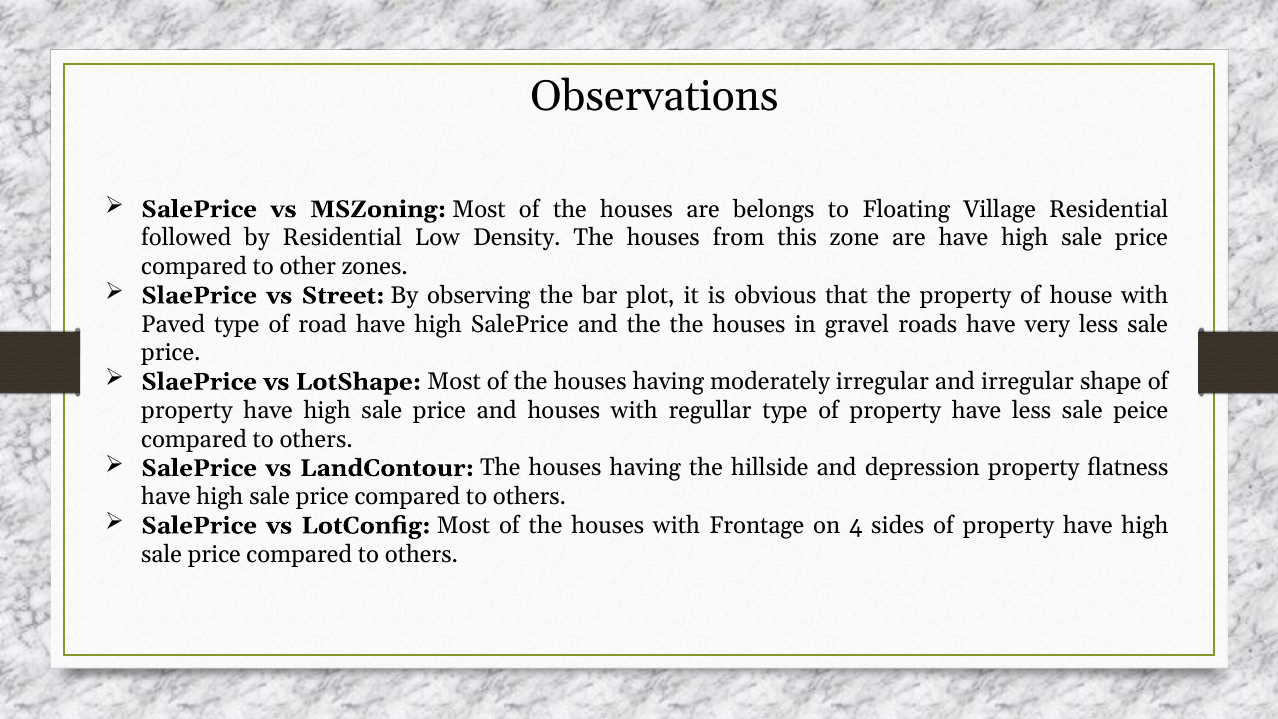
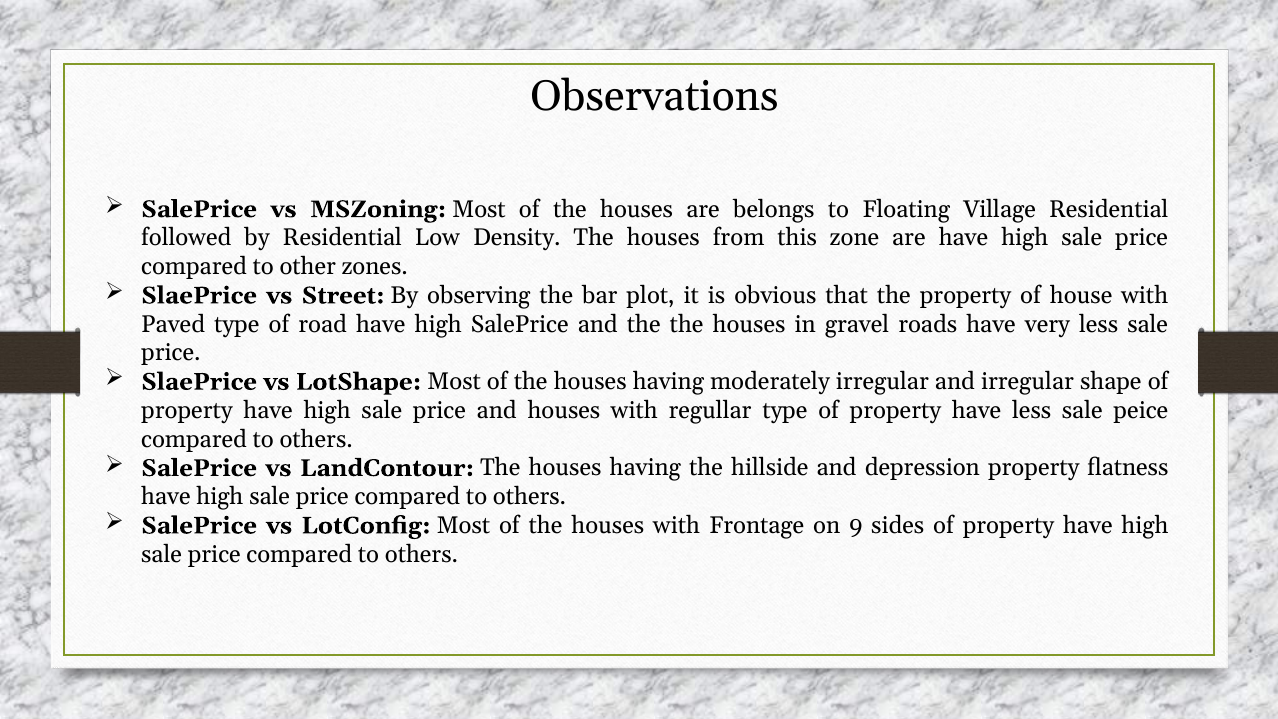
4: 4 -> 9
